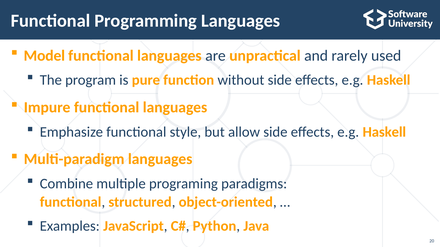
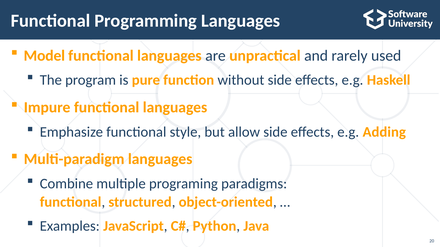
Haskell at (384, 132): Haskell -> Adding
